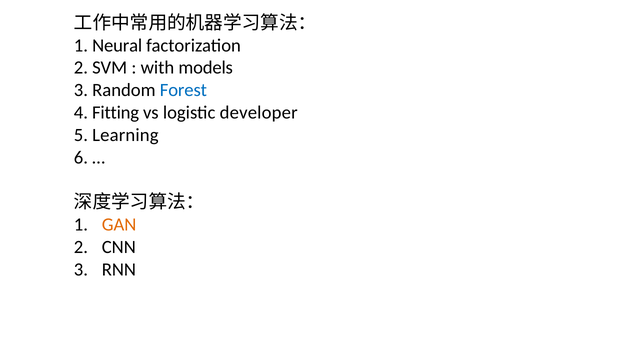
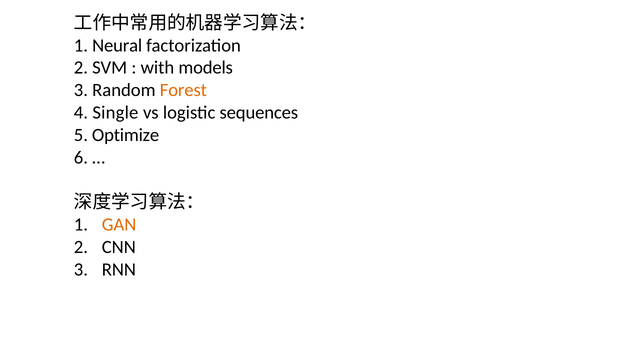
Forest colour: blue -> orange
Fitting: Fitting -> Single
developer: developer -> sequences
Learning: Learning -> Optimize
